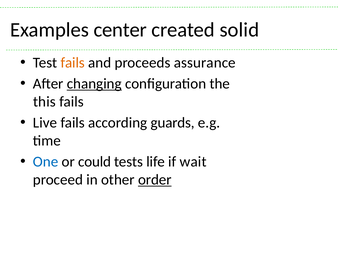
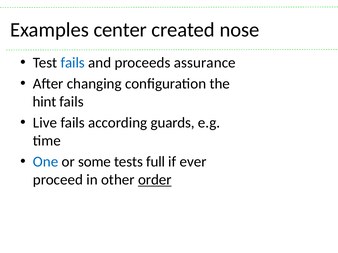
solid: solid -> nose
fails at (73, 63) colour: orange -> blue
changing underline: present -> none
this: this -> hint
could: could -> some
life: life -> full
wait: wait -> ever
